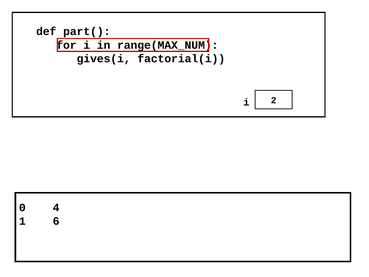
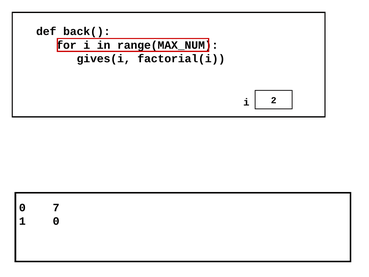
part(: part( -> back(
4: 4 -> 7
1 6: 6 -> 0
